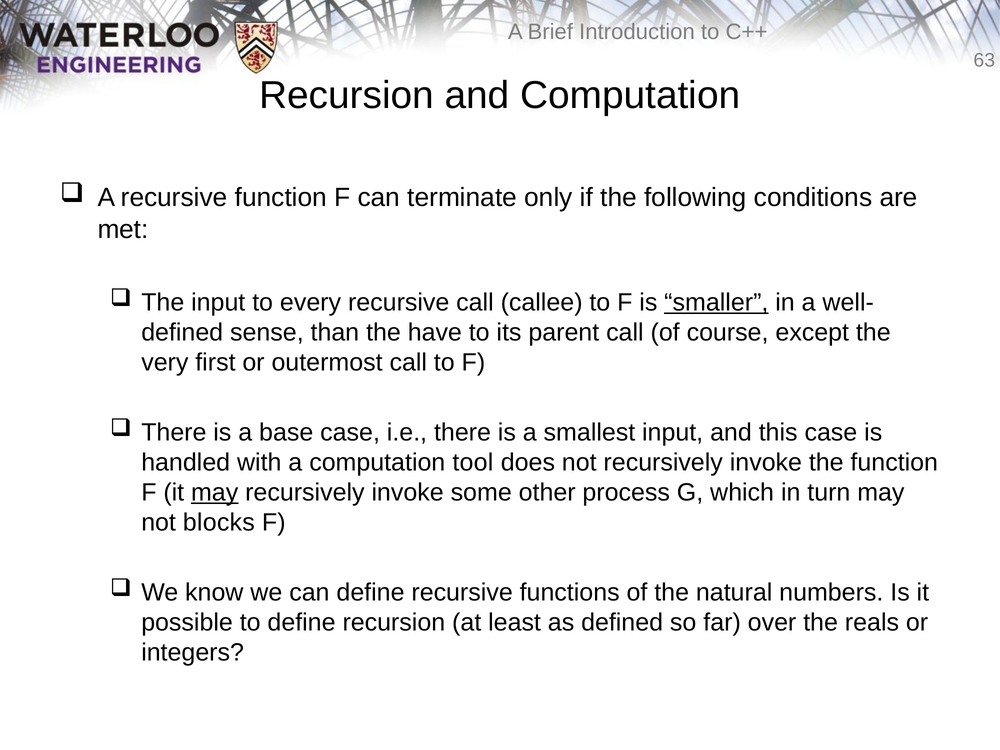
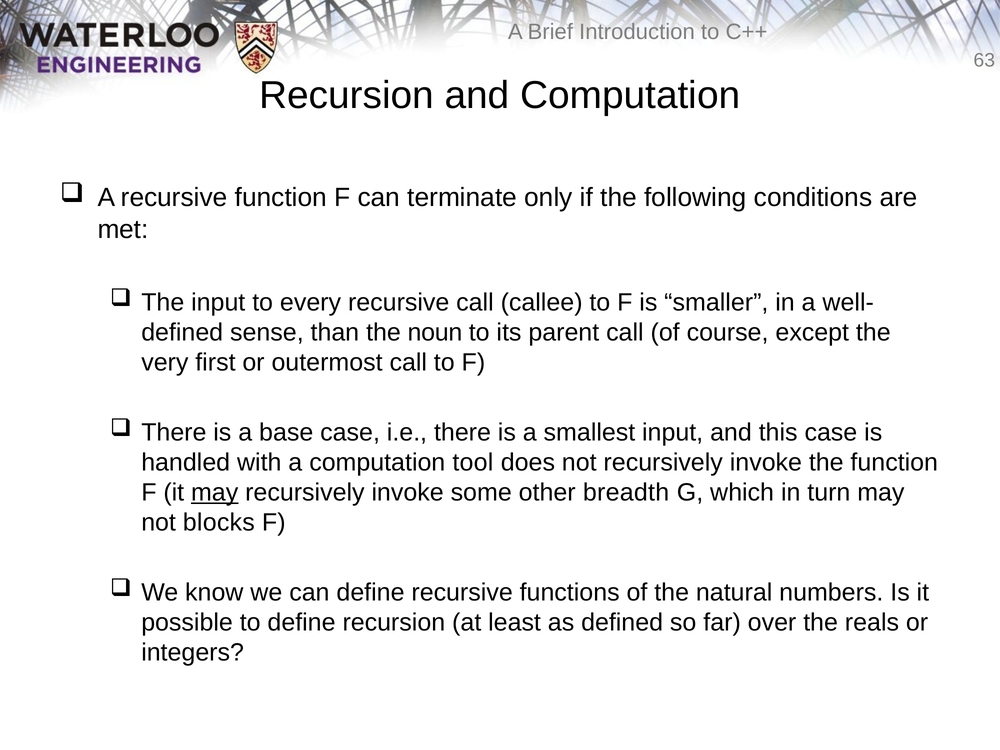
smaller underline: present -> none
have: have -> noun
process: process -> breadth
